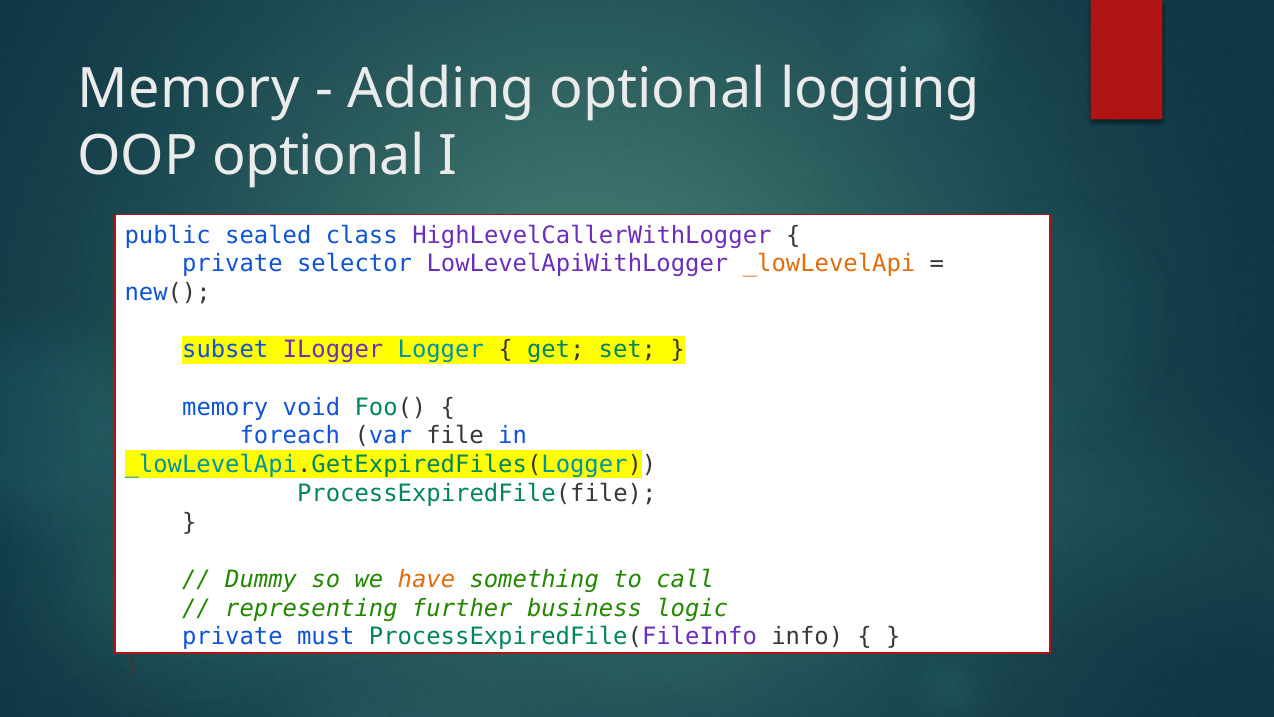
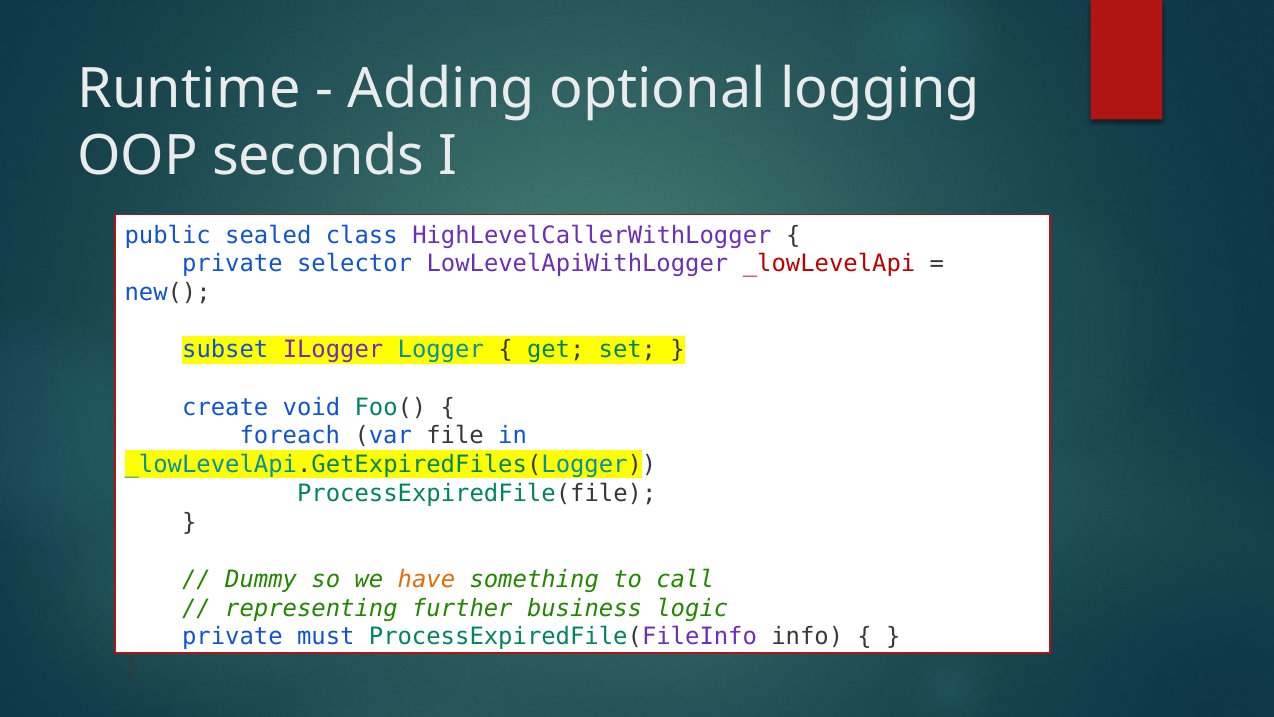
Memory at (189, 89): Memory -> Runtime
OOP optional: optional -> seconds
_lowLevelApi colour: orange -> red
memory at (225, 407): memory -> create
